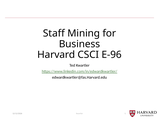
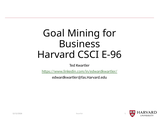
Staff: Staff -> Goal
